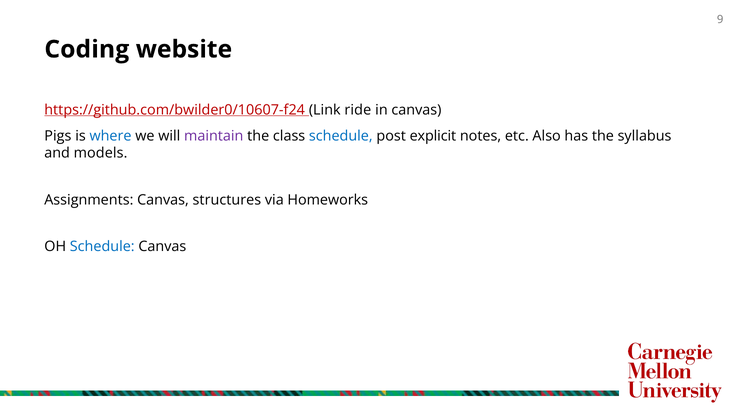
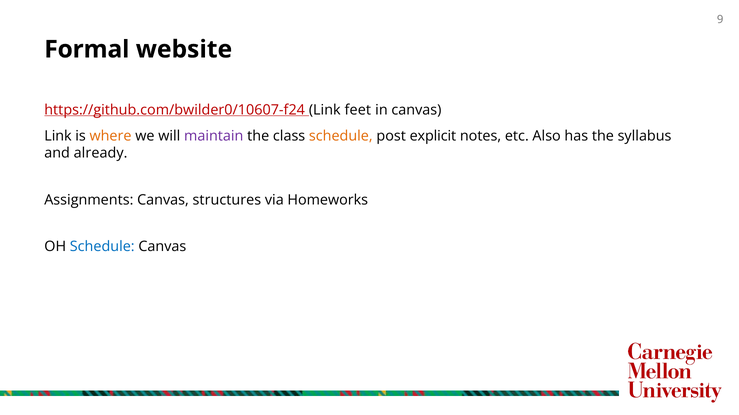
Coding: Coding -> Formal
ride: ride -> feet
Pigs at (58, 136): Pigs -> Link
where colour: blue -> orange
schedule at (341, 136) colour: blue -> orange
models: models -> already
